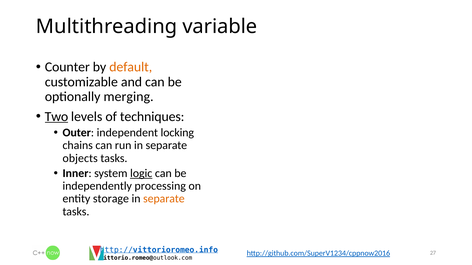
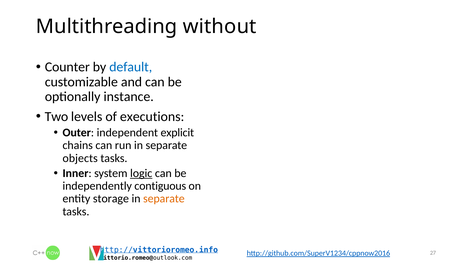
variable: variable -> without
default colour: orange -> blue
merging: merging -> instance
Two underline: present -> none
techniques: techniques -> executions
locking: locking -> explicit
processing: processing -> contiguous
